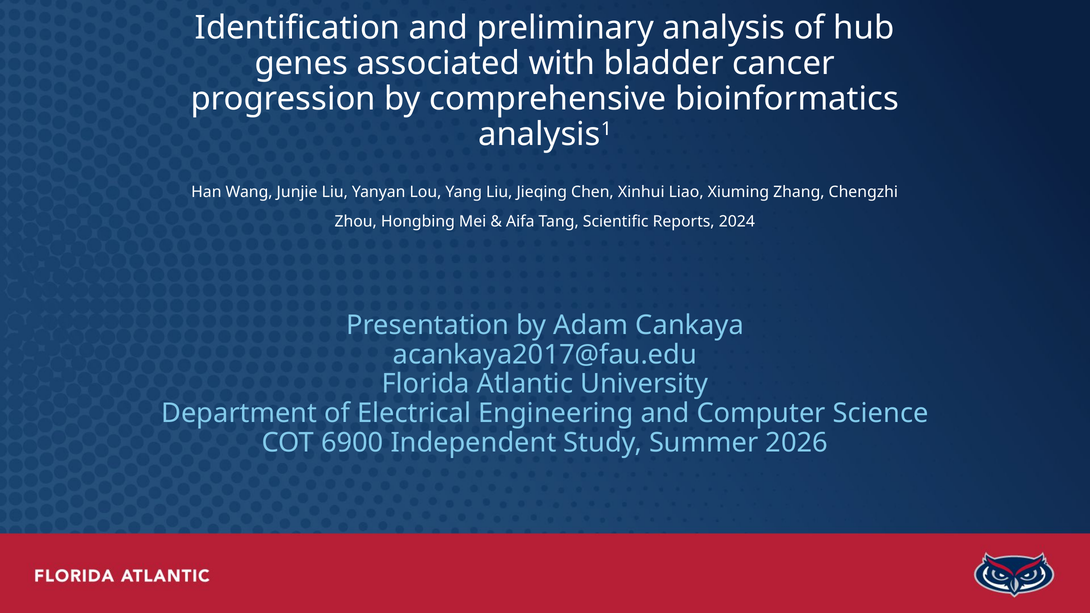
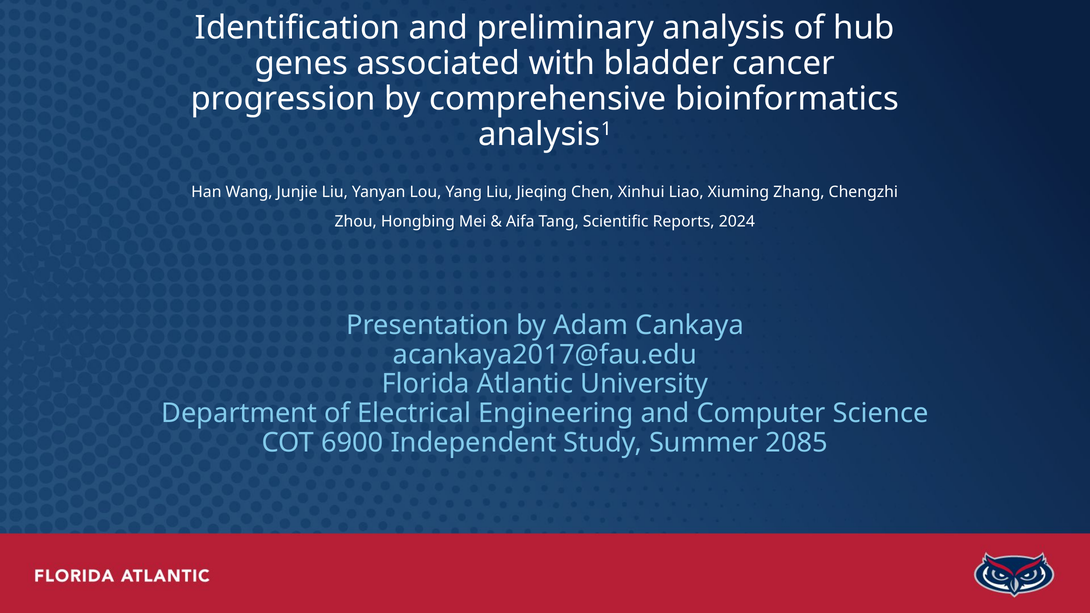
2026: 2026 -> 2085
